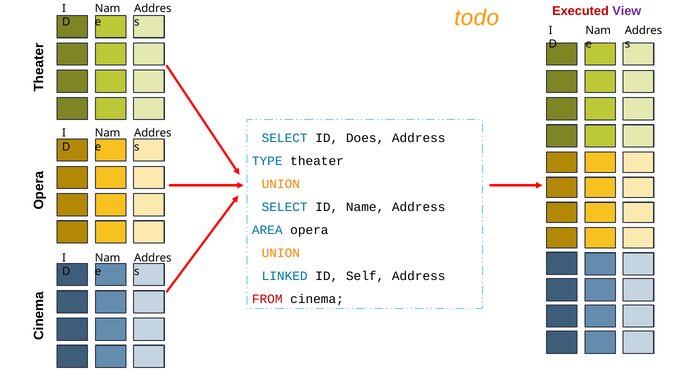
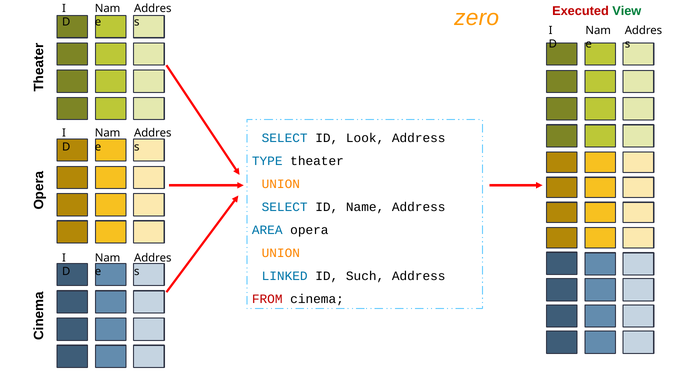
View colour: purple -> green
todo: todo -> zero
Does: Does -> Look
Self: Self -> Such
